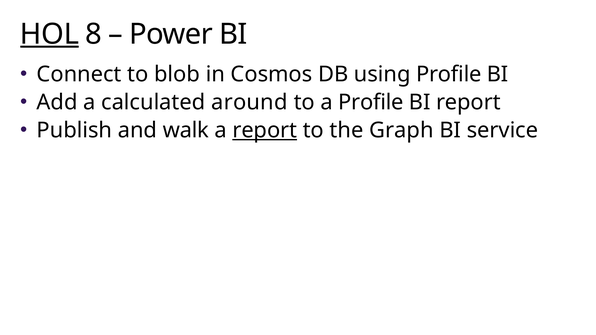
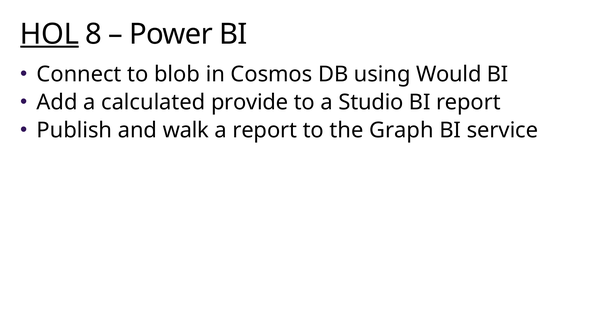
using Profile: Profile -> Would
around: around -> provide
a Profile: Profile -> Studio
report at (265, 130) underline: present -> none
